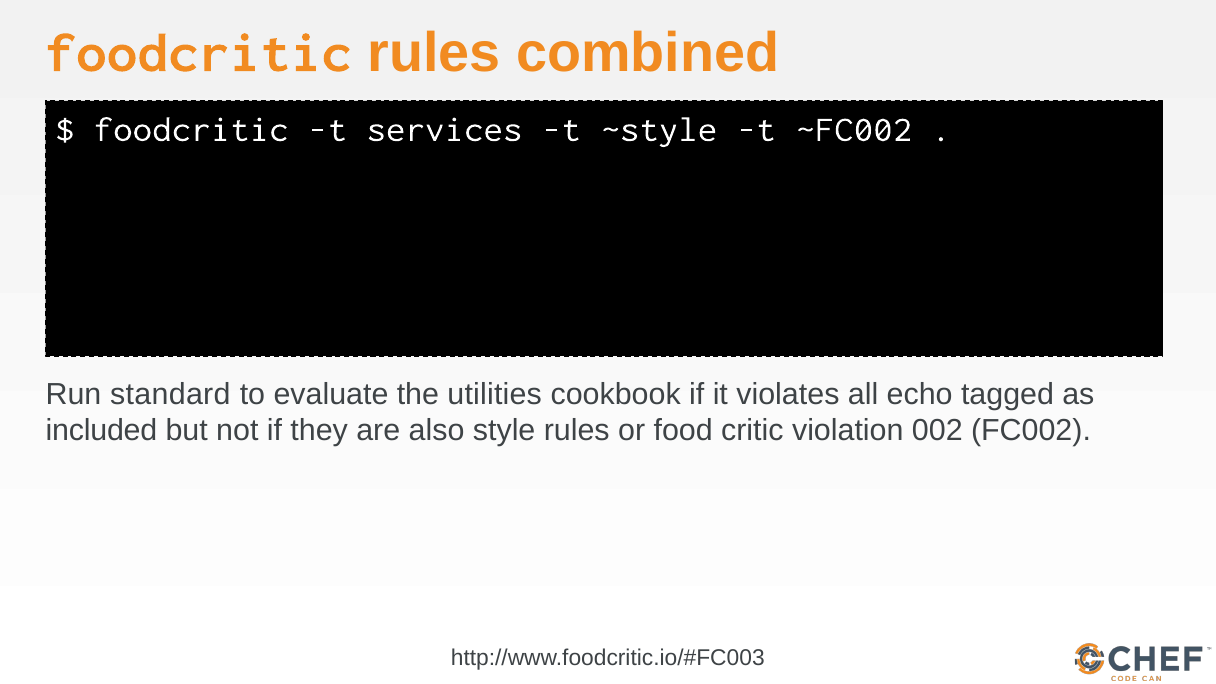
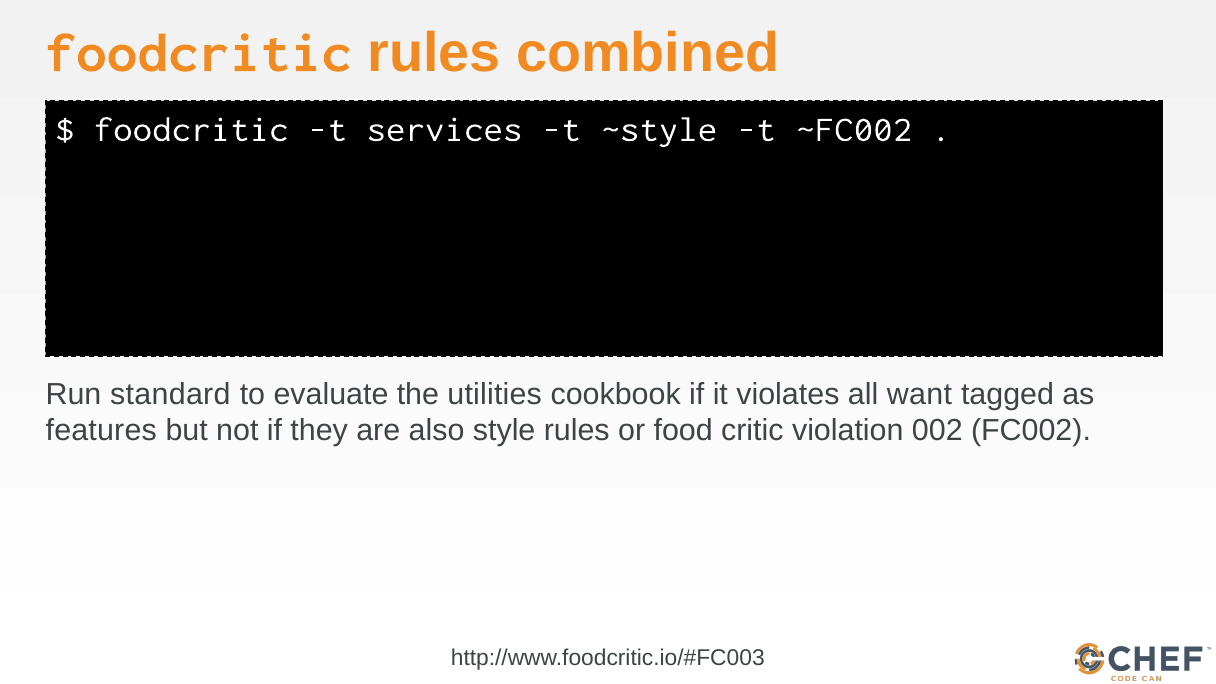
echo: echo -> want
included: included -> features
